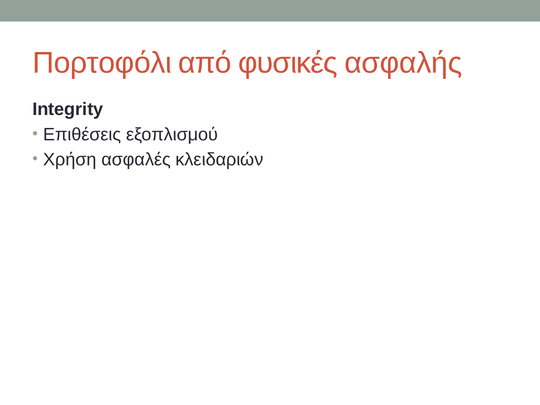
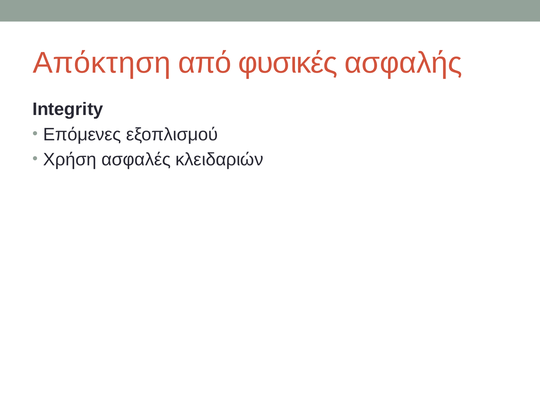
Πορτοφόλι: Πορτοφόλι -> Απόκτηση
Επιθέσεις: Επιθέσεις -> Επόμενες
